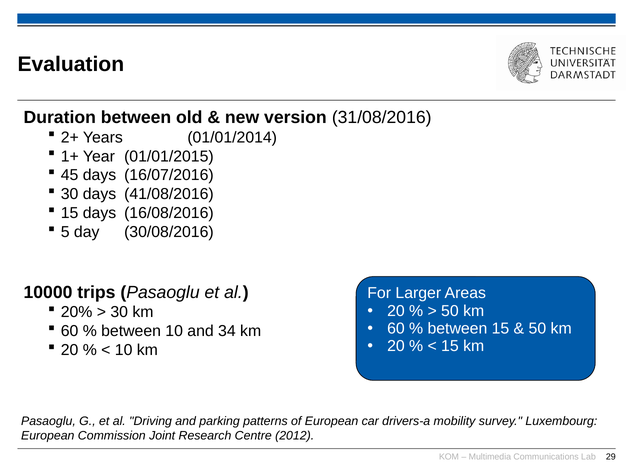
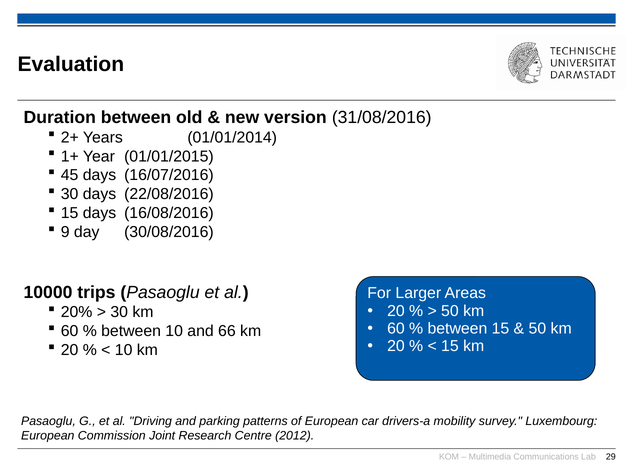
41/08/2016: 41/08/2016 -> 22/08/2016
5: 5 -> 9
34: 34 -> 66
